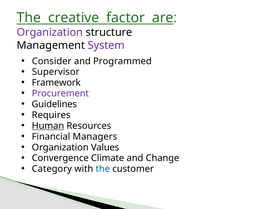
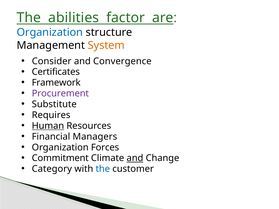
creative: creative -> abilities
Organization at (50, 32) colour: purple -> blue
System colour: purple -> orange
Programmed: Programmed -> Convergence
Supervisor: Supervisor -> Certificates
Guidelines: Guidelines -> Substitute
Values: Values -> Forces
Convergence: Convergence -> Commitment
and at (135, 158) underline: none -> present
